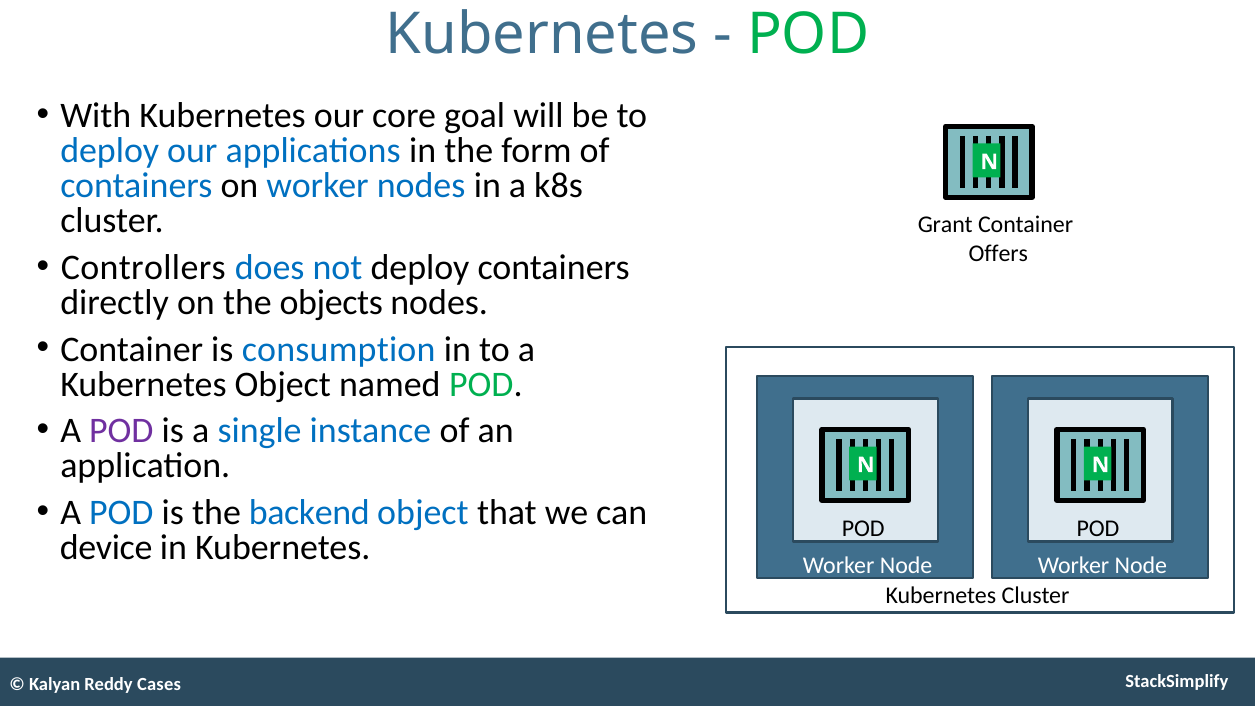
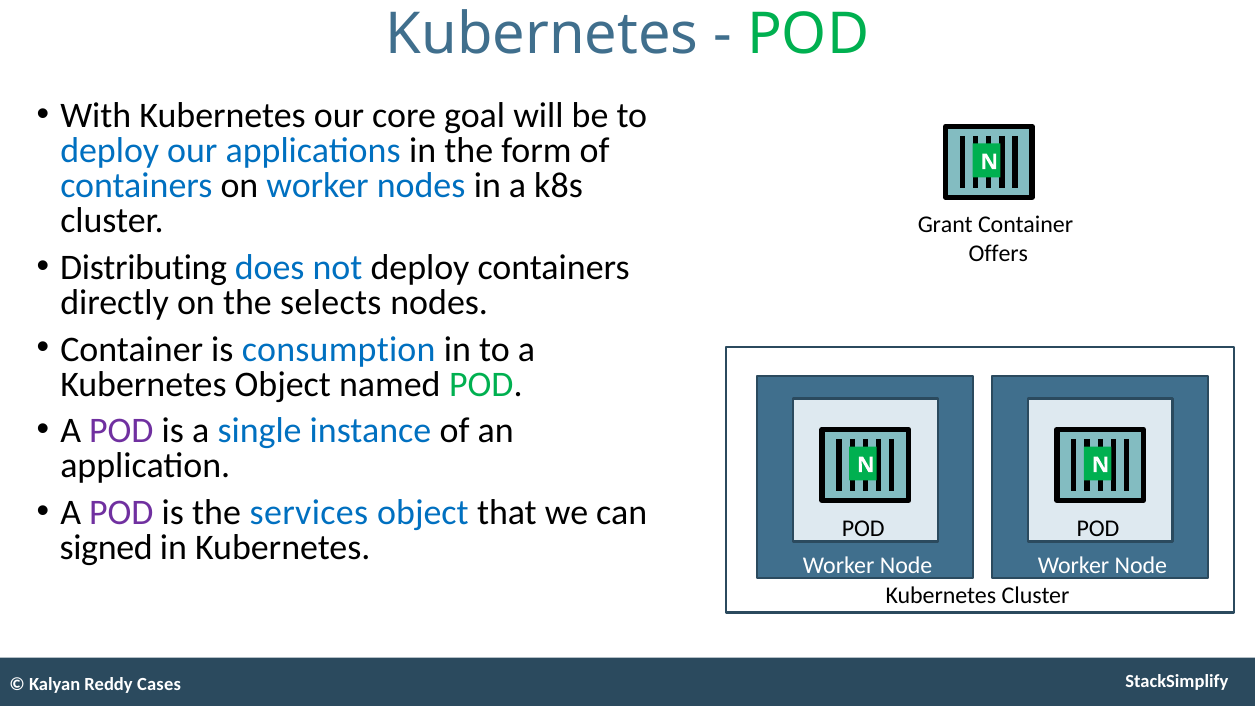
Controllers: Controllers -> Distributing
objects: objects -> selects
POD at (121, 512) colour: blue -> purple
backend: backend -> services
device: device -> signed
